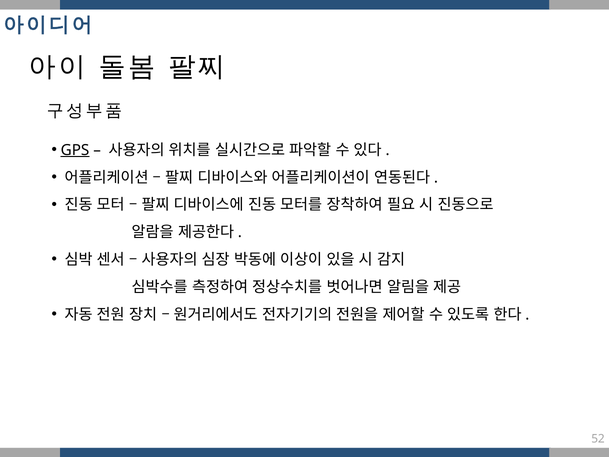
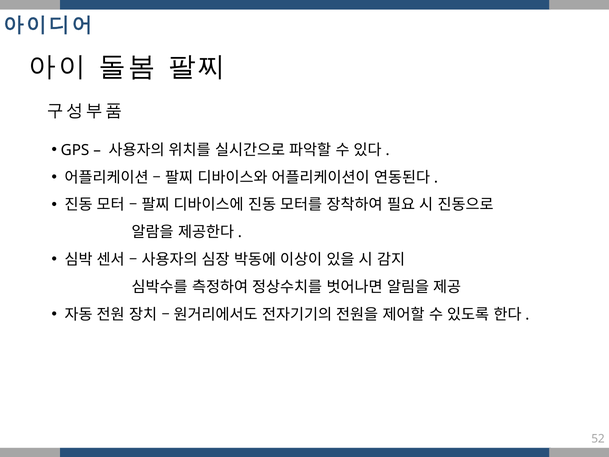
GPS underline: present -> none
